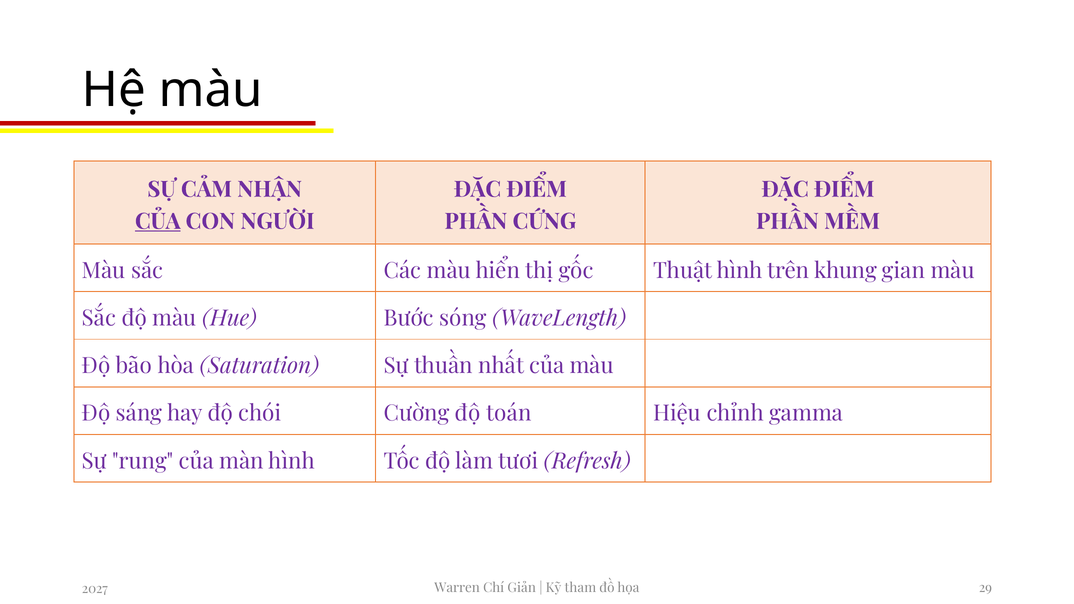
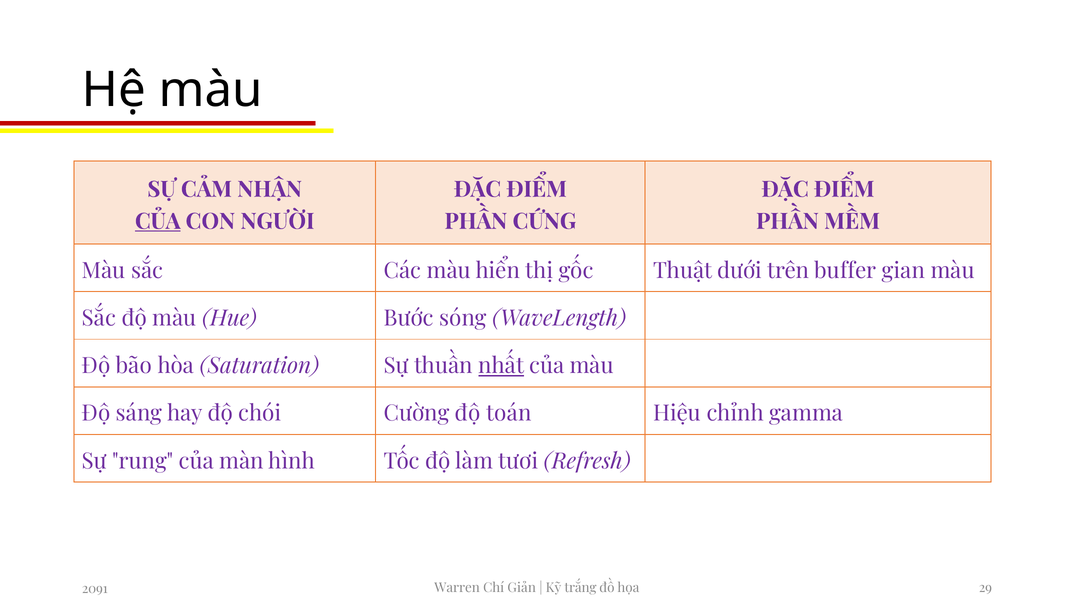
Thuật hình: hình -> dưới
khung: khung -> buffer
nhất underline: none -> present
tham: tham -> trắng
2027: 2027 -> 2091
